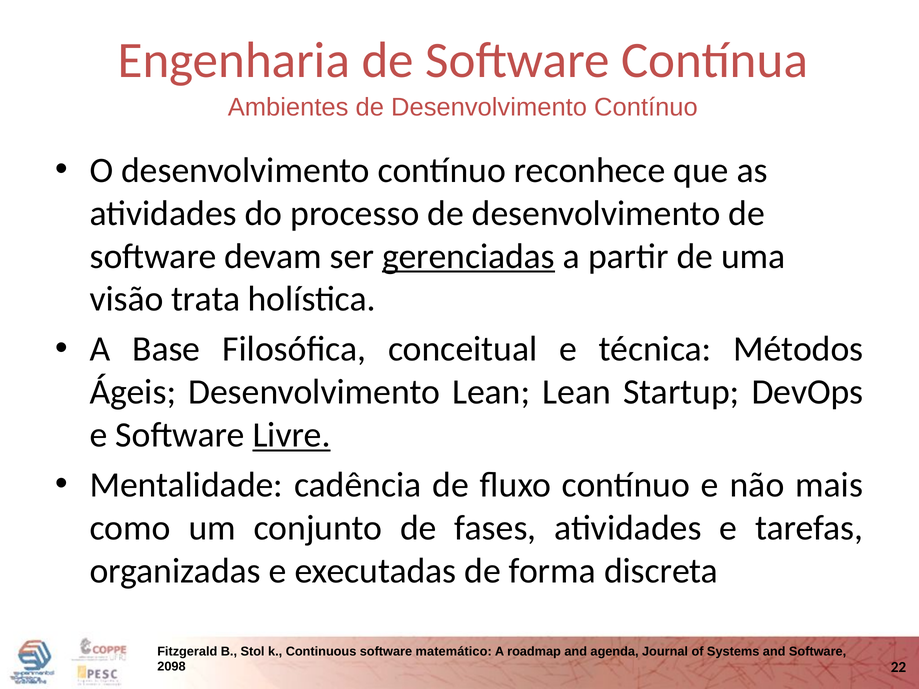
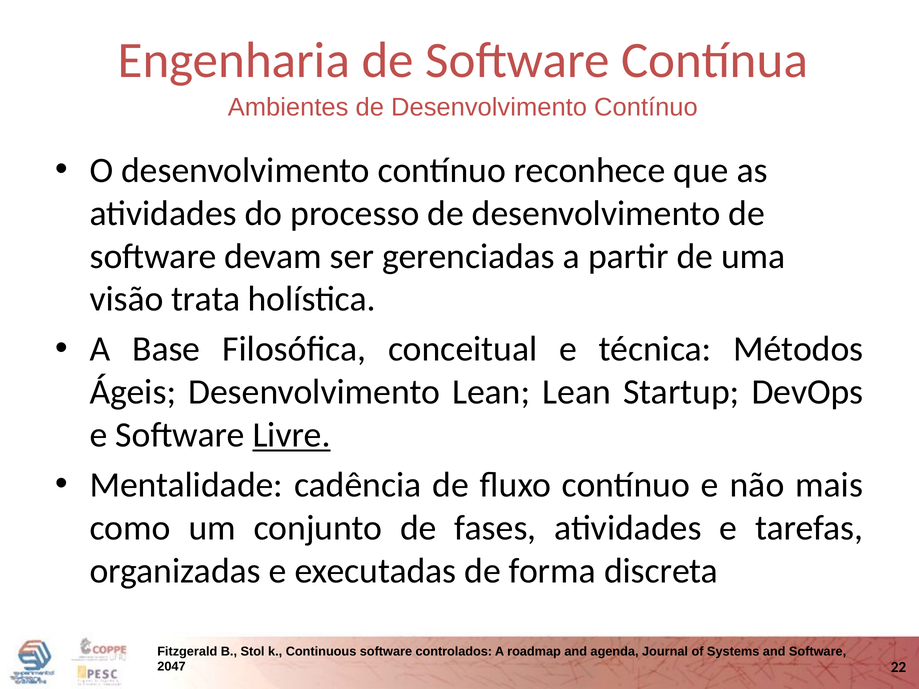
gerenciadas underline: present -> none
matemático: matemático -> controlados
2098: 2098 -> 2047
